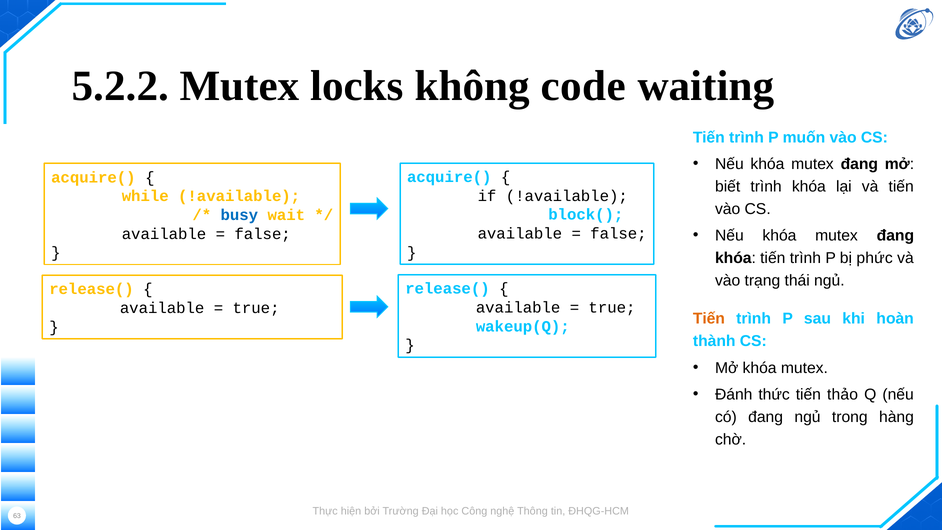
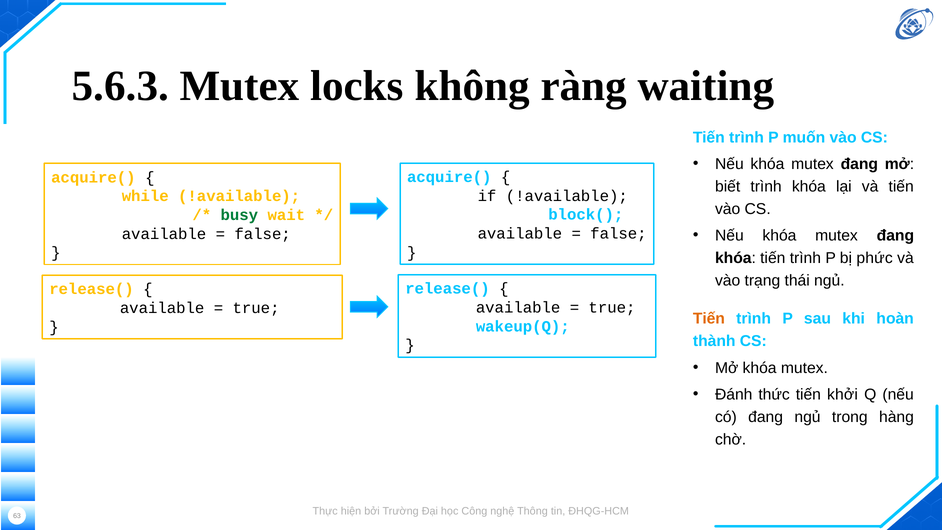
5.2.2: 5.2.2 -> 5.6.3
code: code -> ràng
busy colour: blue -> green
thảo: thảo -> khởi
